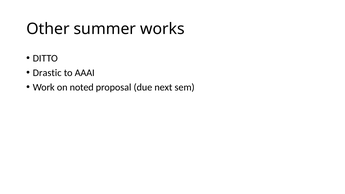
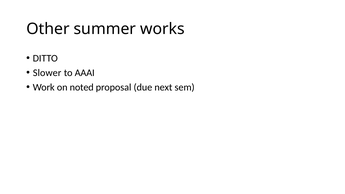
Drastic: Drastic -> Slower
